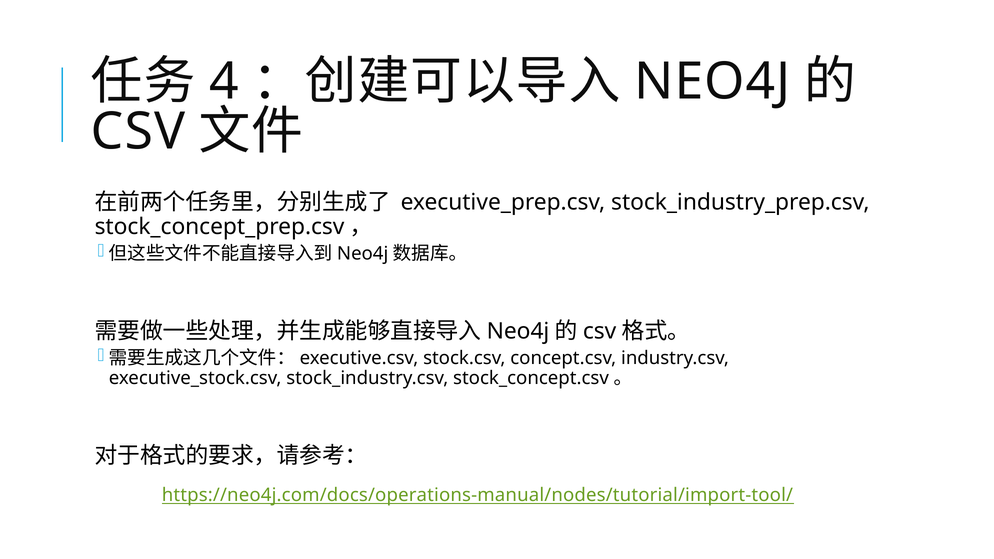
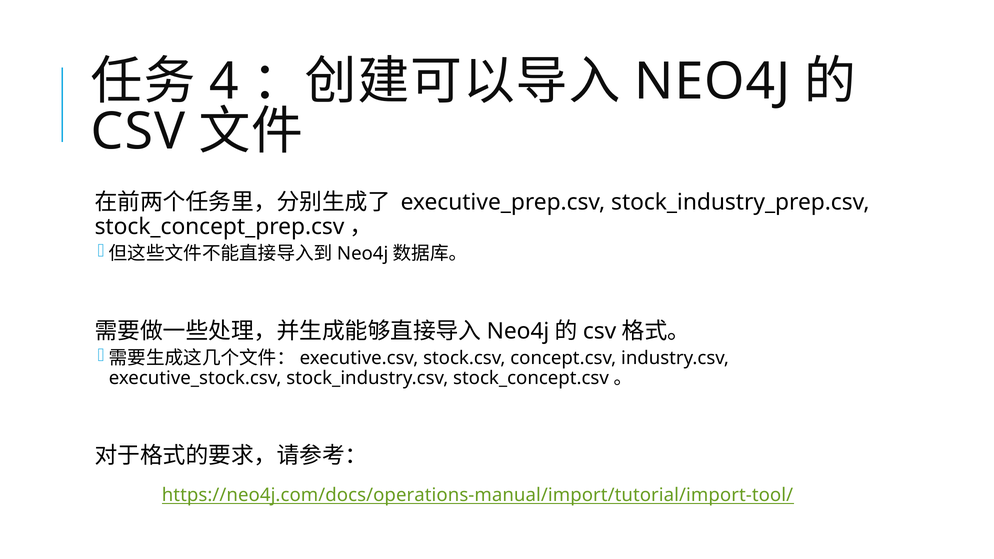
https://neo4j.com/docs/operations-manual/nodes/tutorial/import-tool/: https://neo4j.com/docs/operations-manual/nodes/tutorial/import-tool/ -> https://neo4j.com/docs/operations-manual/import/tutorial/import-tool/
